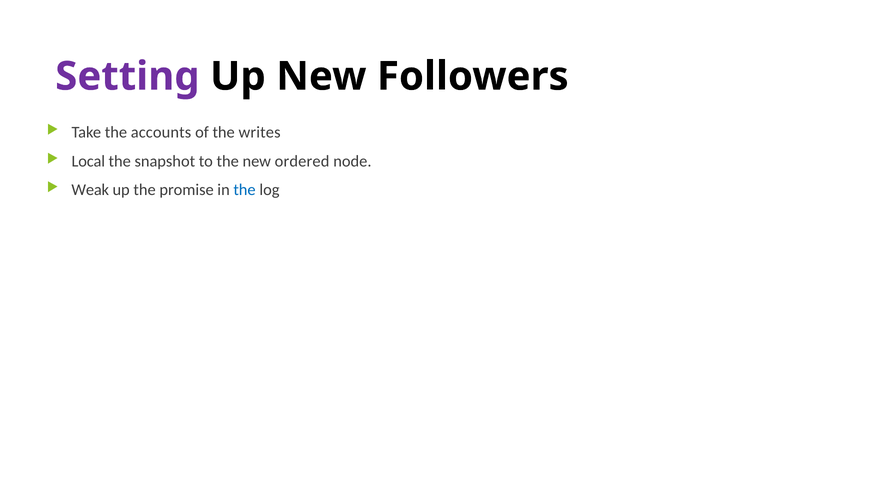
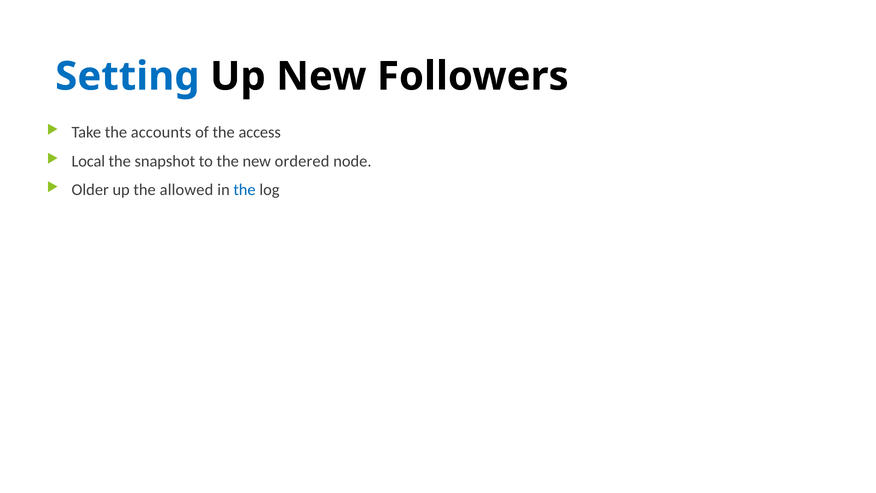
Setting colour: purple -> blue
writes: writes -> access
Weak: Weak -> Older
promise: promise -> allowed
